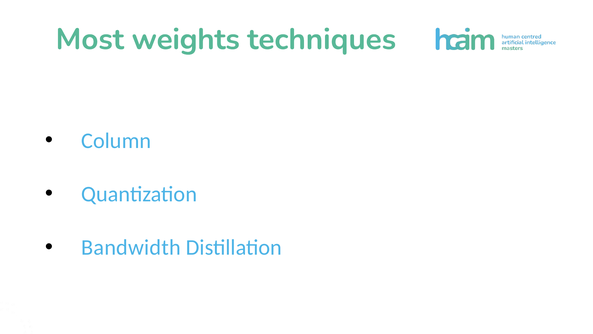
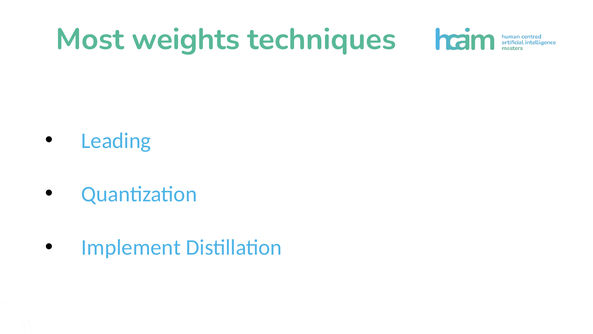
Column: Column -> Leading
Bandwidth: Bandwidth -> Implement
